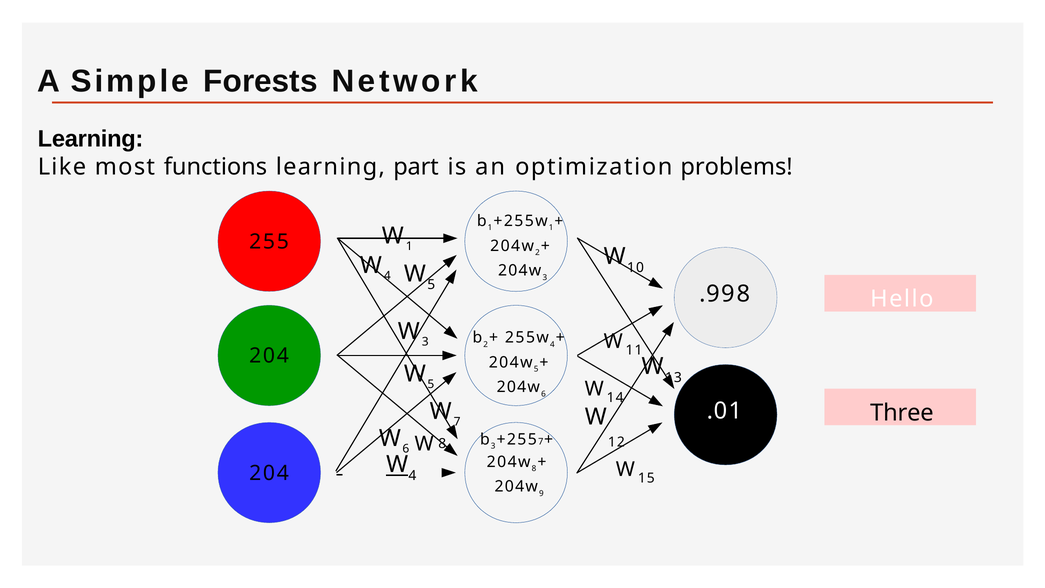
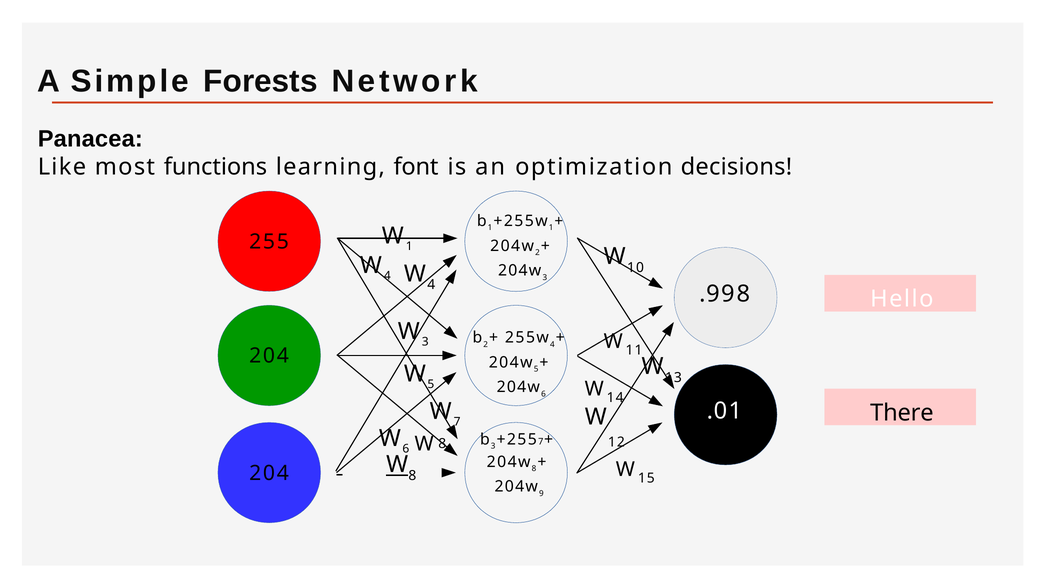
Learning at (91, 139): Learning -> Panacea
part: part -> font
problems: problems -> decisions
5 at (431, 285): 5 -> 4
Three: Three -> There
4 at (412, 475): 4 -> 8
